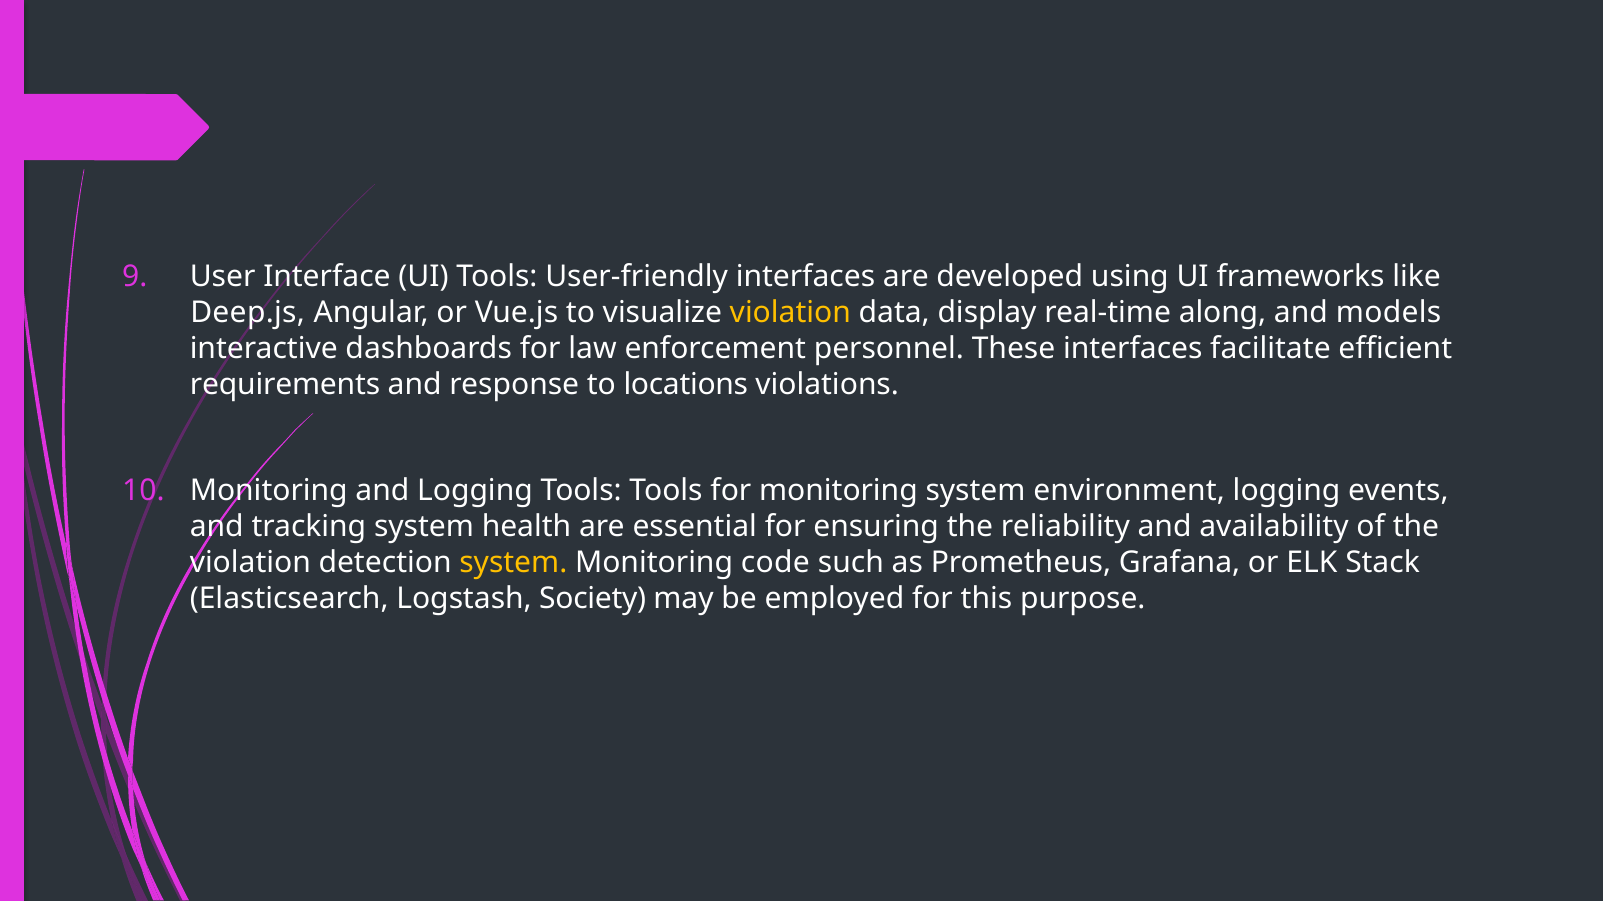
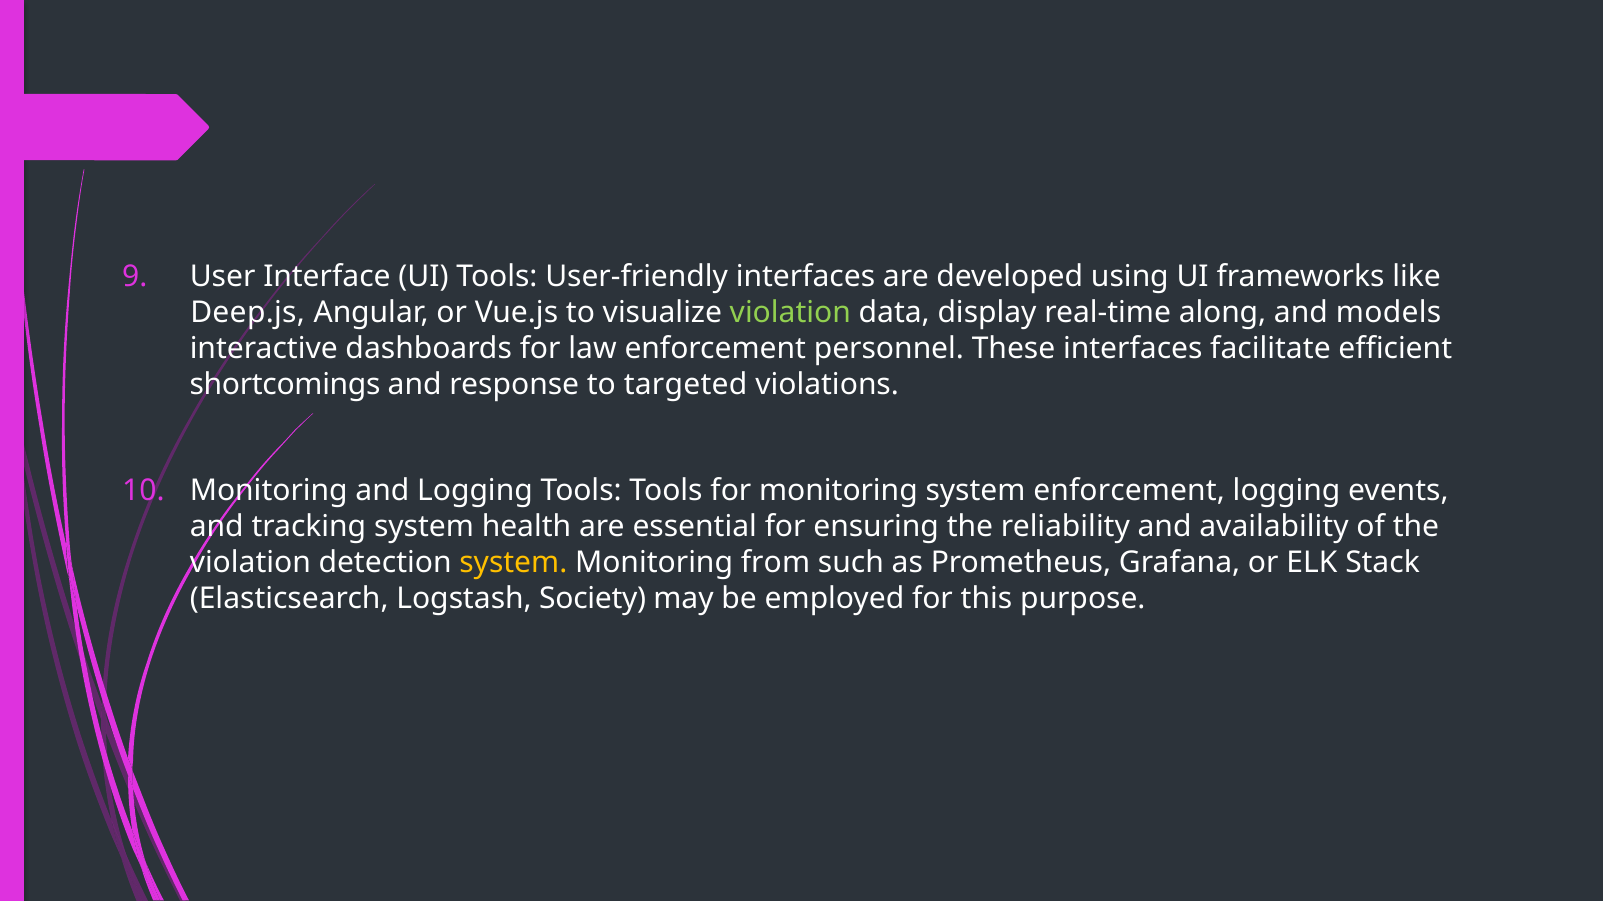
violation at (790, 313) colour: yellow -> light green
requirements: requirements -> shortcomings
locations: locations -> targeted
system environment: environment -> enforcement
code: code -> from
